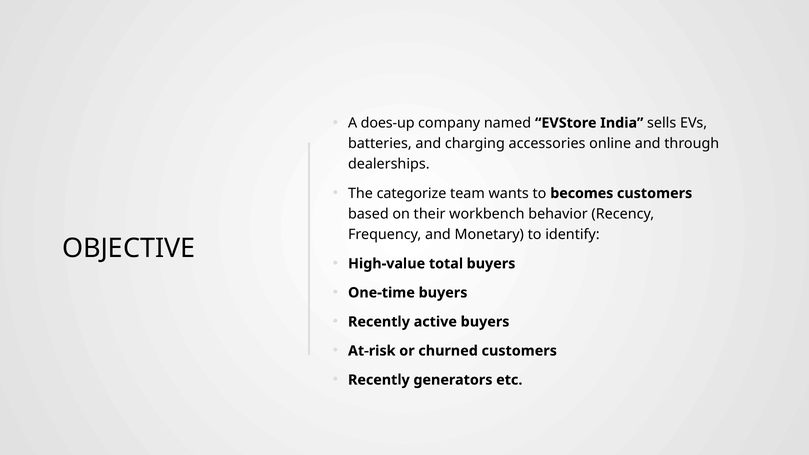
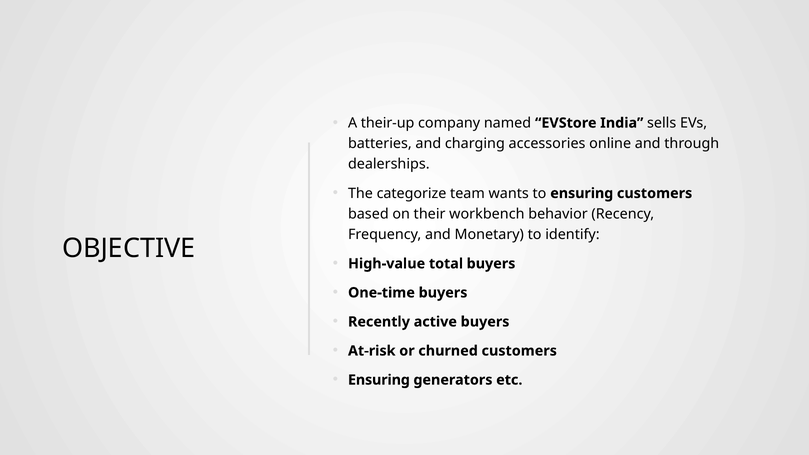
does-up: does-up -> their-up
to becomes: becomes -> ensuring
Recently at (379, 380): Recently -> Ensuring
